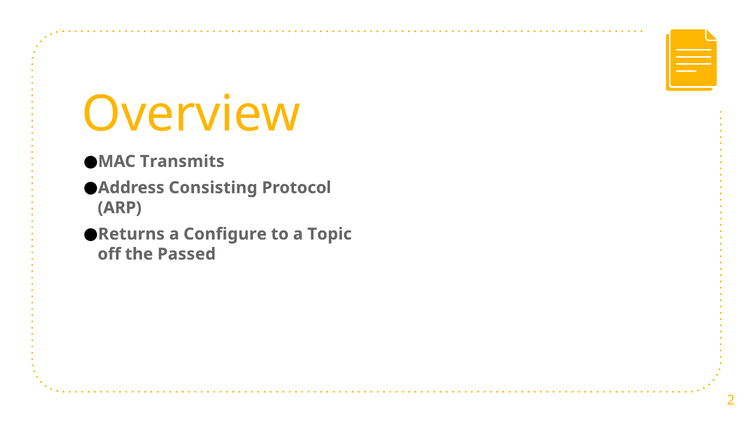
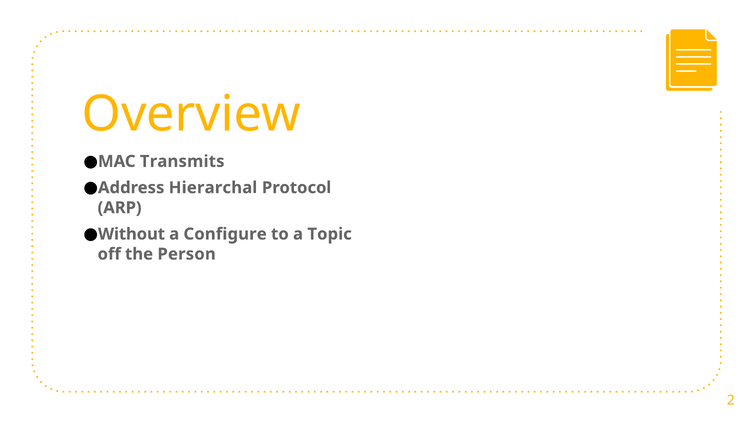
Consisting: Consisting -> Hierarchal
Returns: Returns -> Without
Passed: Passed -> Person
